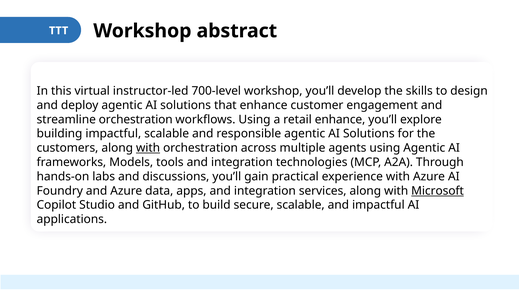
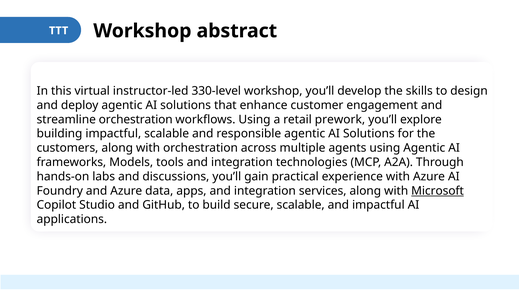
700-level: 700-level -> 330-level
retail enhance: enhance -> prework
with at (148, 148) underline: present -> none
